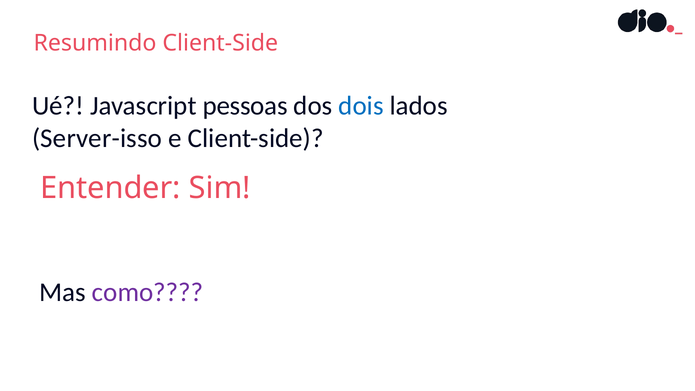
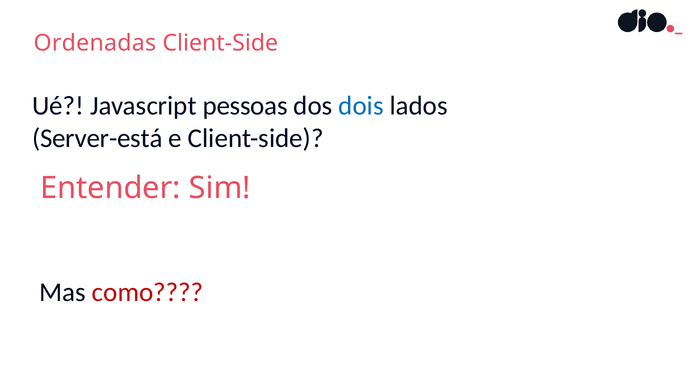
Resumindo: Resumindo -> Ordenadas
Server-isso: Server-isso -> Server-está
como colour: purple -> red
